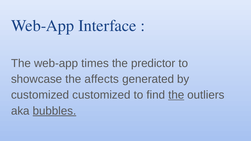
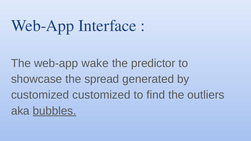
times: times -> wake
affects: affects -> spread
the at (176, 95) underline: present -> none
